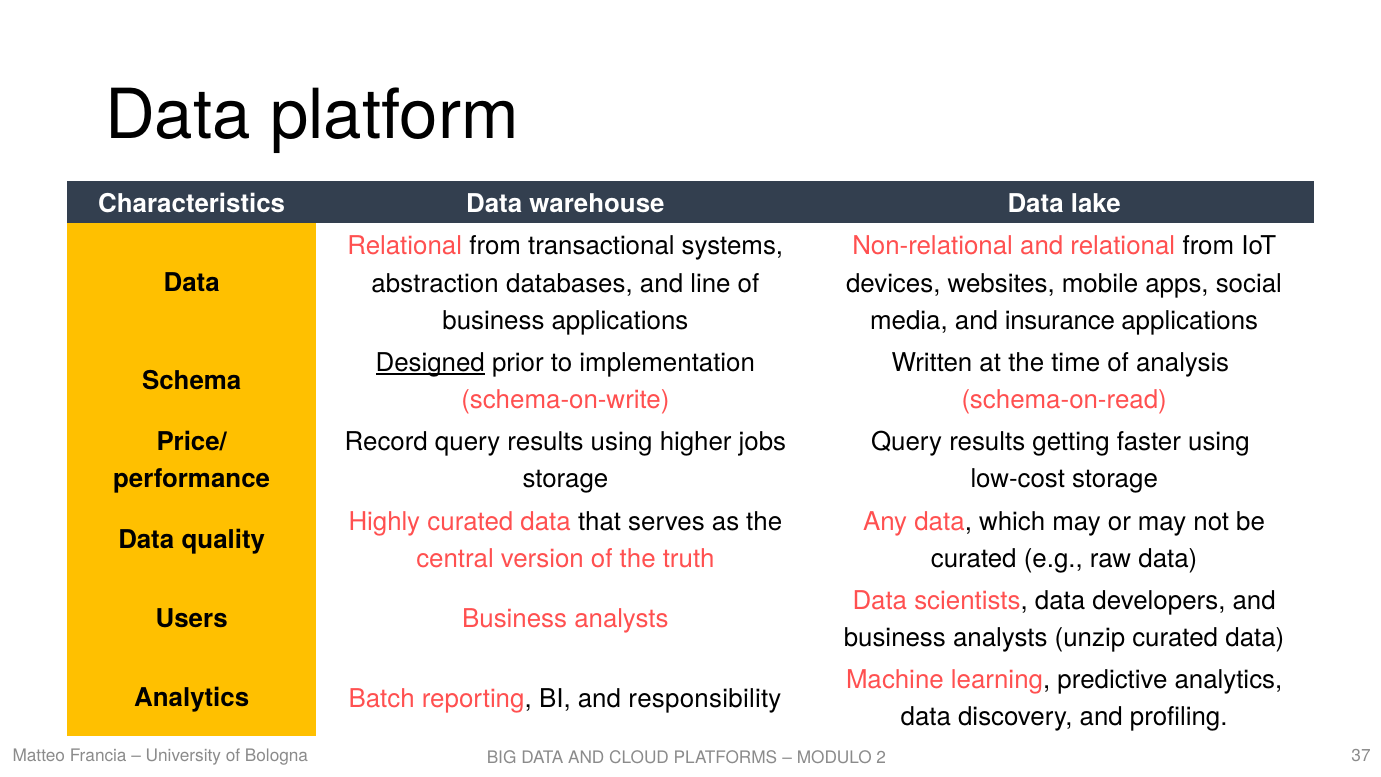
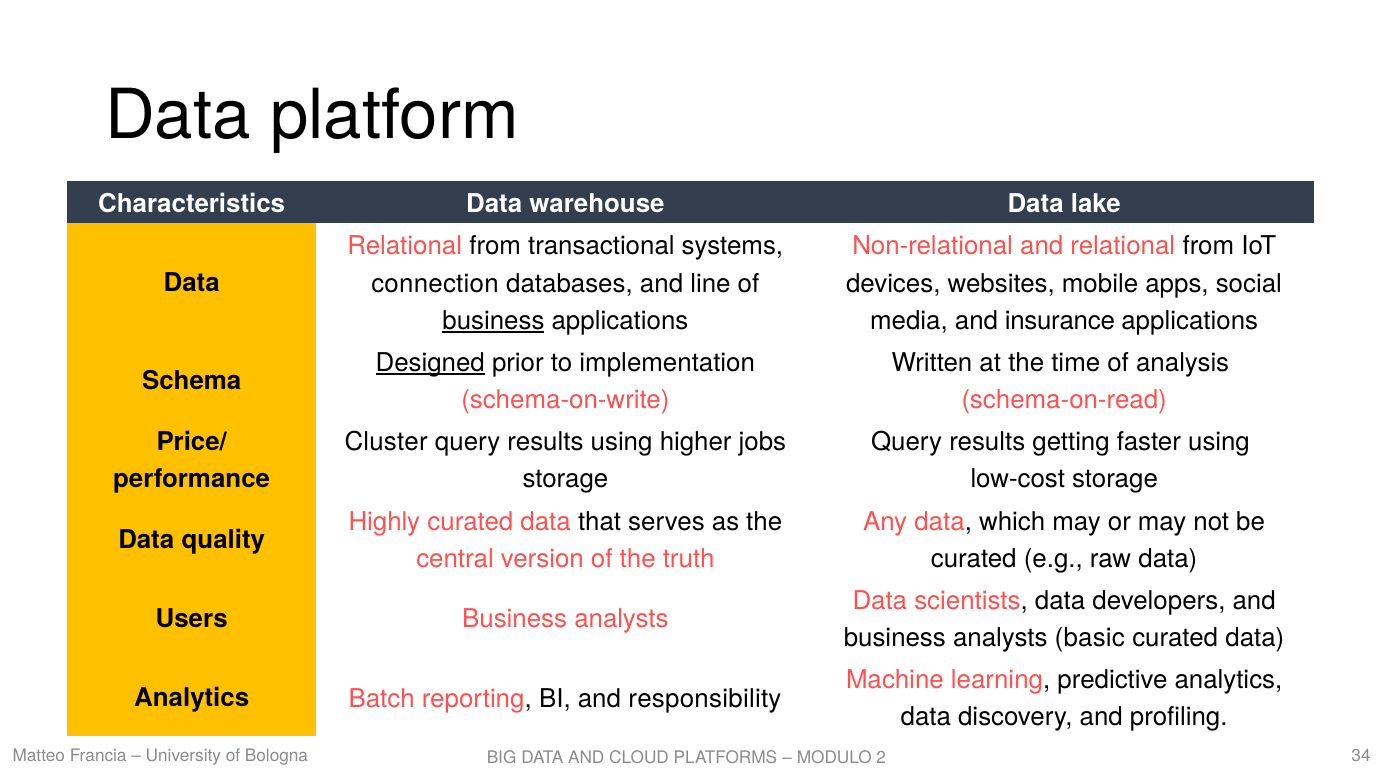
abstraction: abstraction -> connection
business at (493, 321) underline: none -> present
Record: Record -> Cluster
unzip: unzip -> basic
37: 37 -> 34
